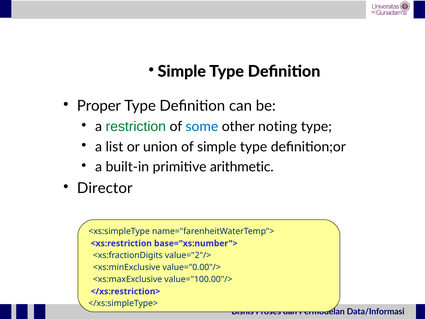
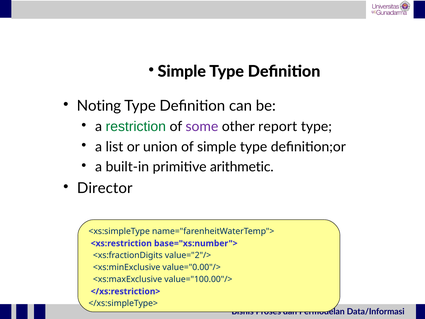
Proper: Proper -> Noting
some colour: blue -> purple
noting: noting -> report
